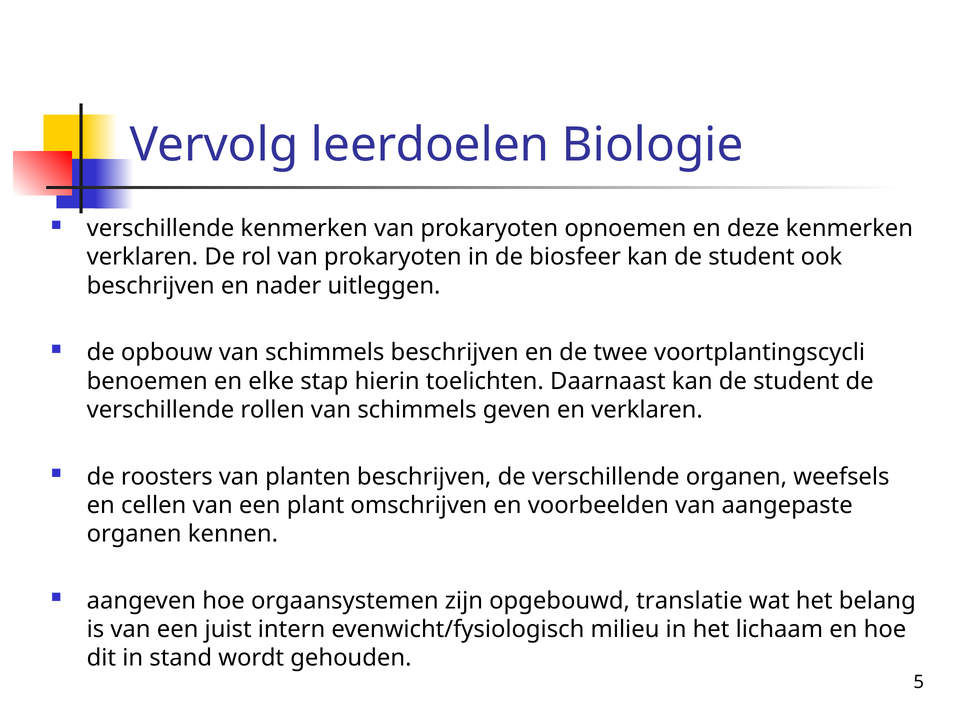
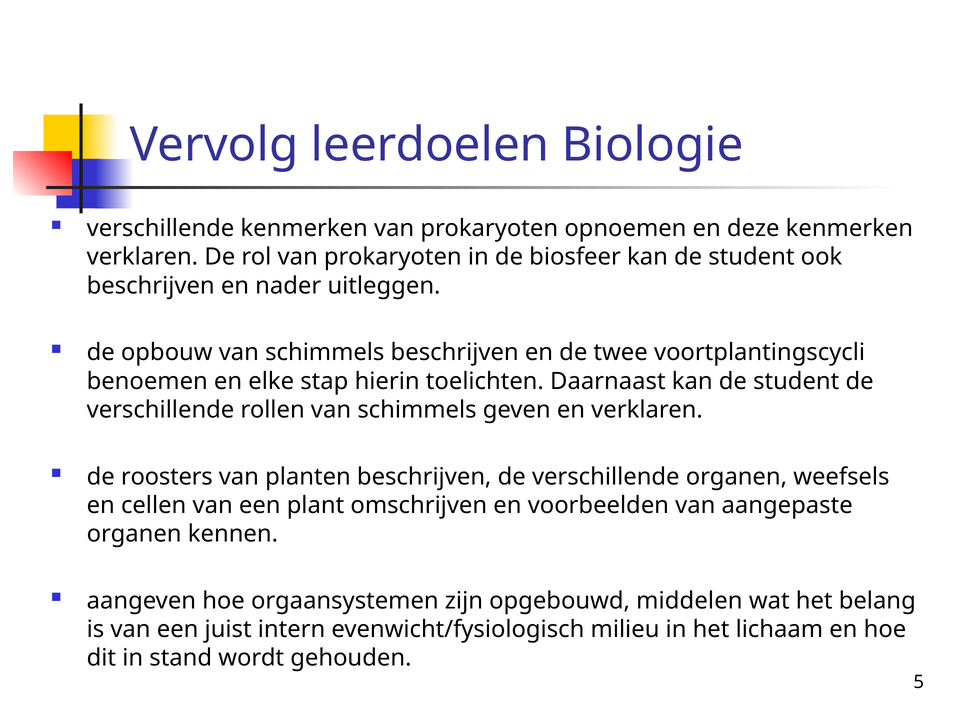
translatie: translatie -> middelen
